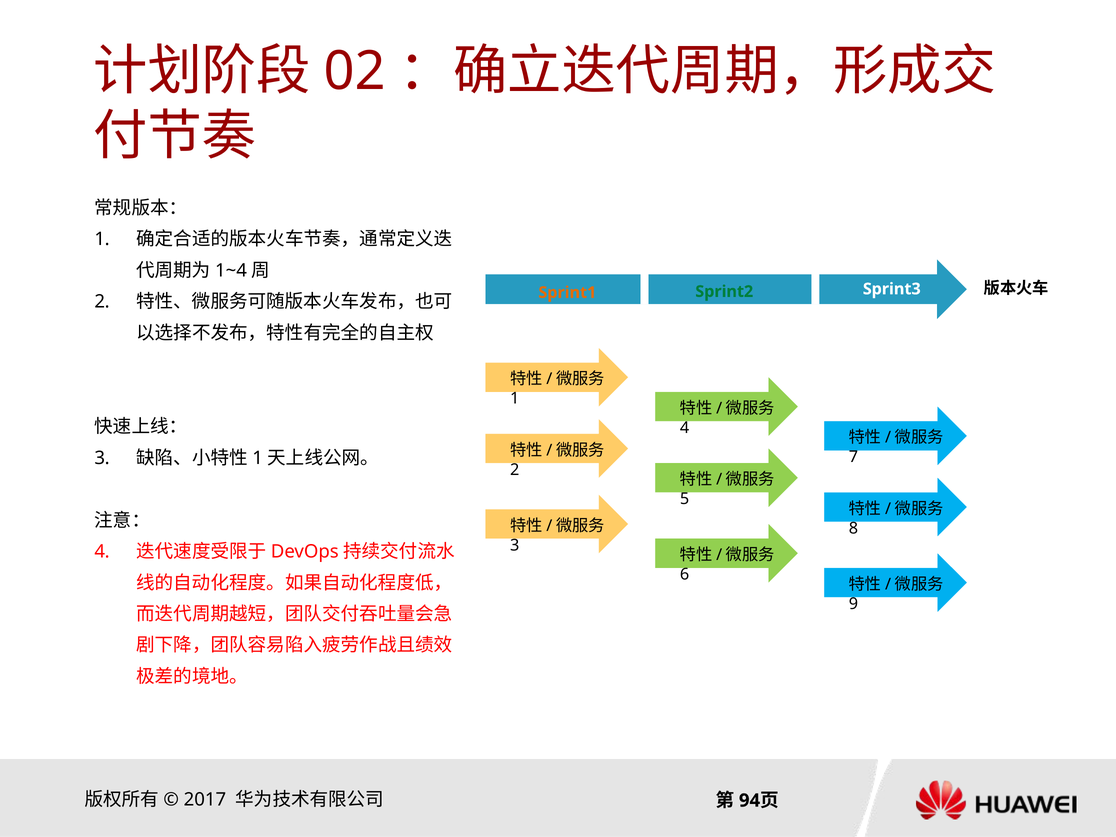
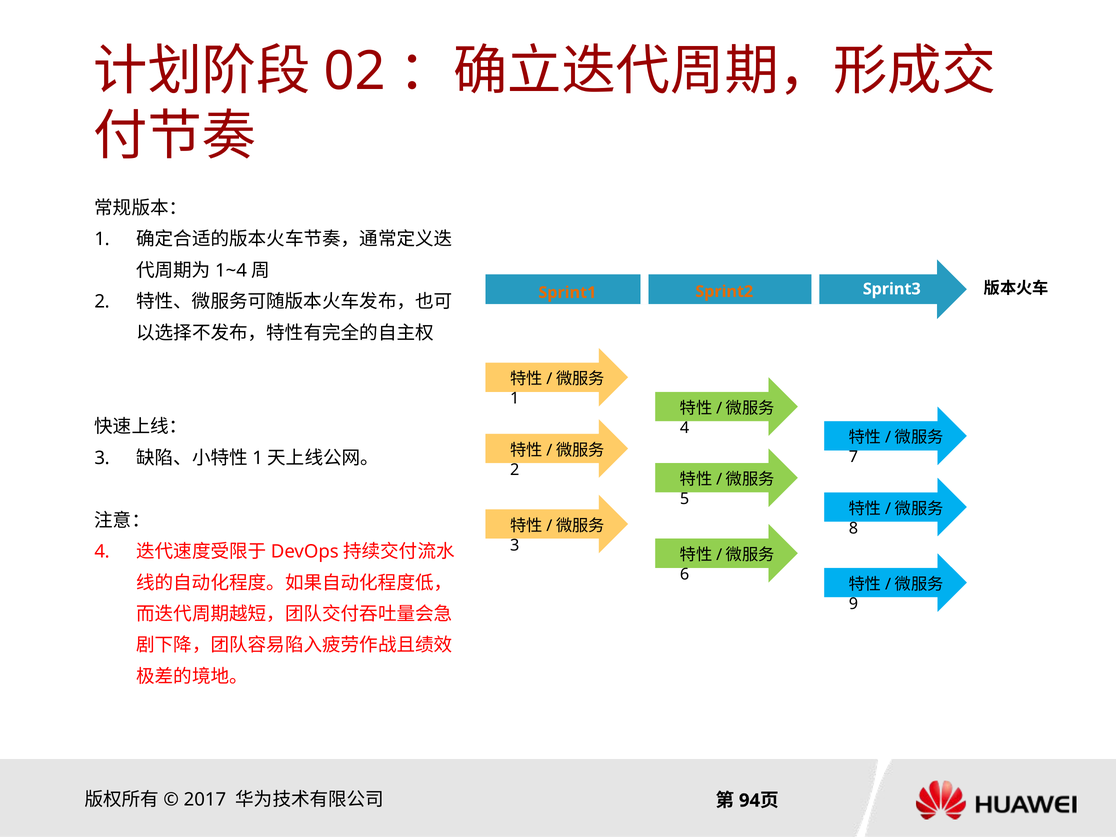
Sprint2 colour: green -> orange
